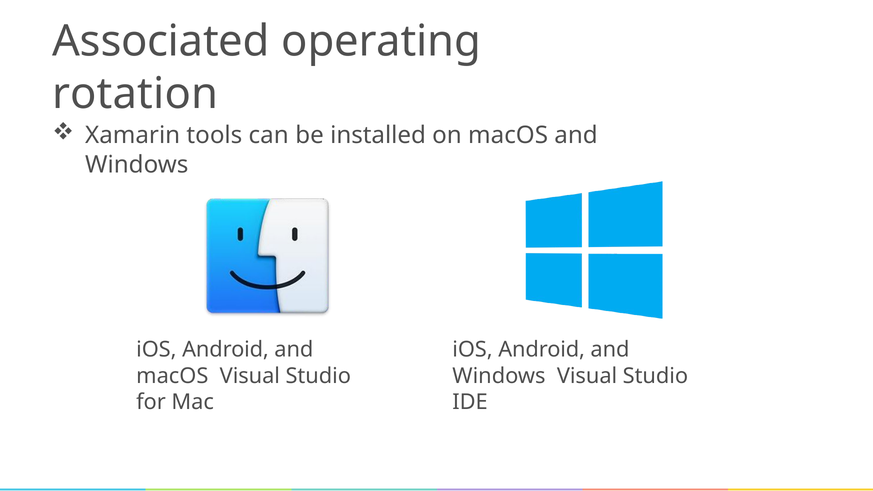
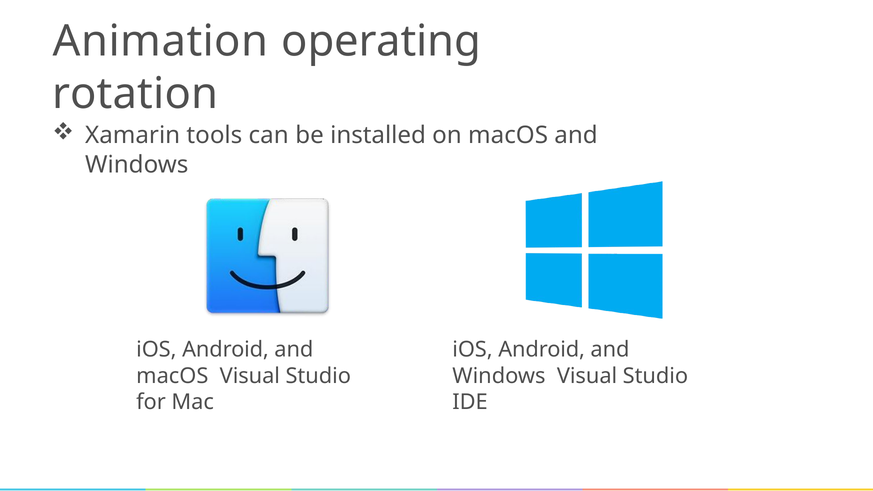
Associated: Associated -> Animation
